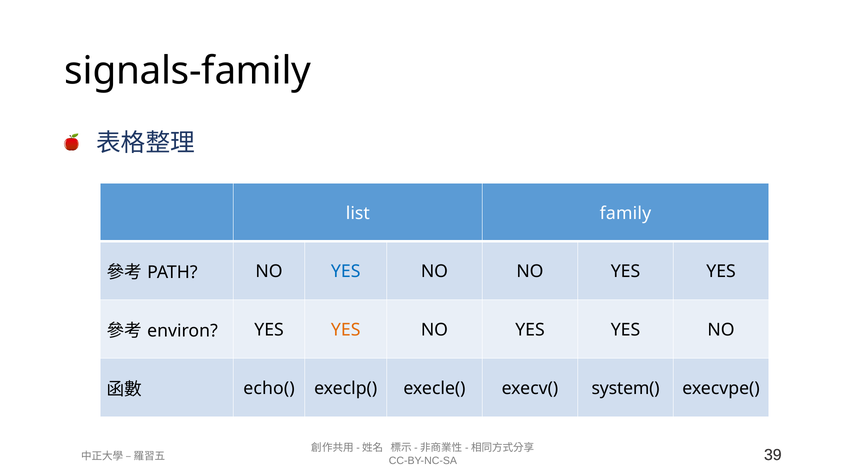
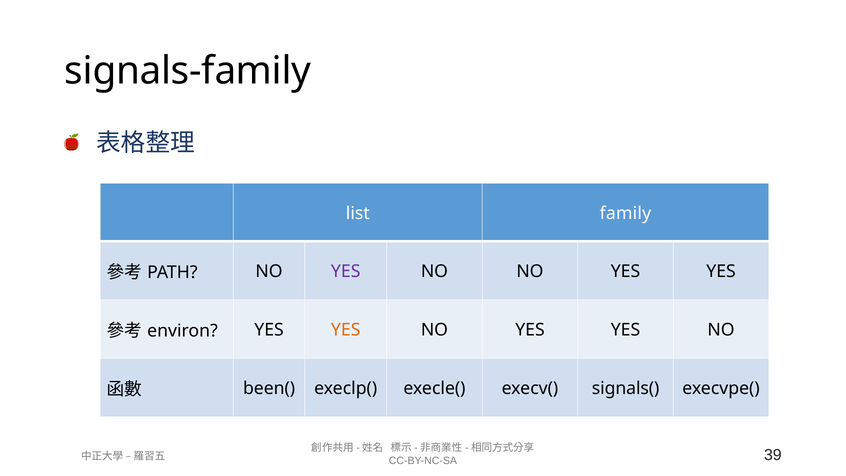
YES at (346, 272) colour: blue -> purple
echo(: echo( -> been(
system(: system( -> signals(
